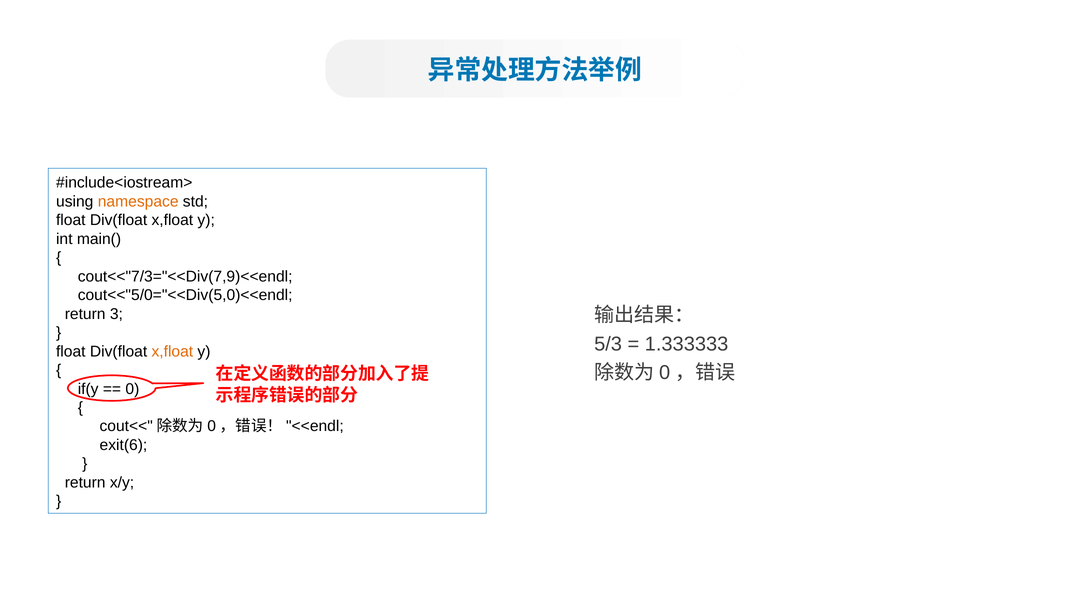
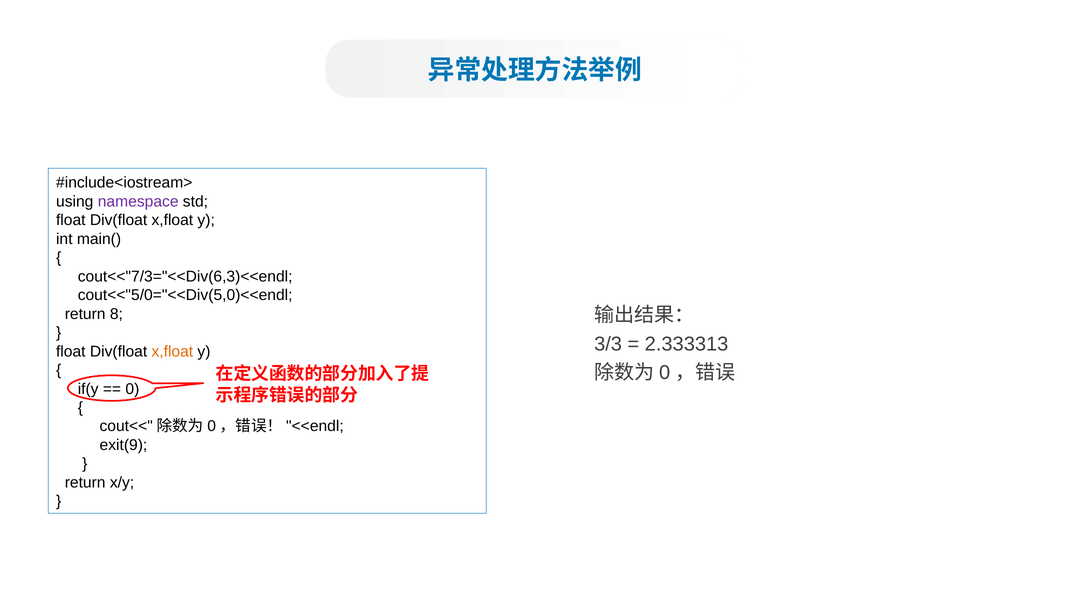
namespace colour: orange -> purple
cout<<"7/3="<<Div(7,9)<<endl: cout<<"7/3="<<Div(7,9)<<endl -> cout<<"7/3="<<Div(6,3)<<endl
3: 3 -> 8
5/3: 5/3 -> 3/3
1.333333: 1.333333 -> 2.333313
exit(6: exit(6 -> exit(9
